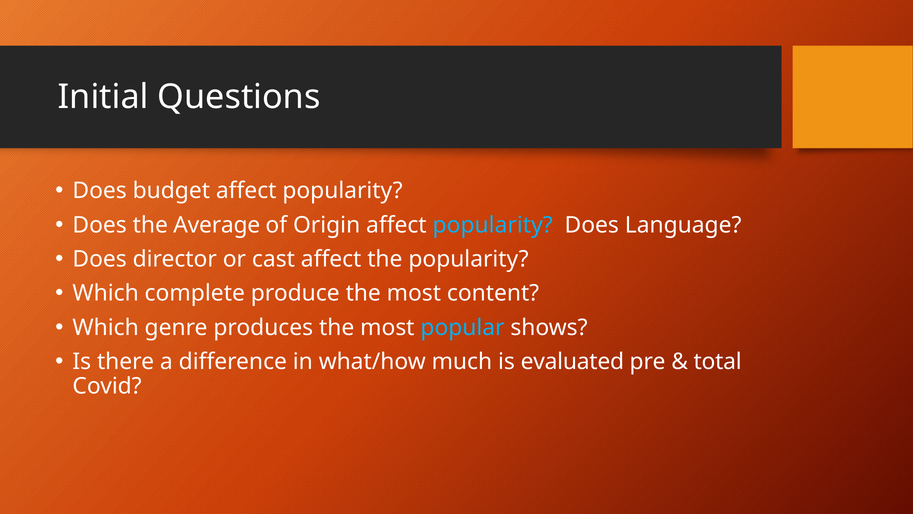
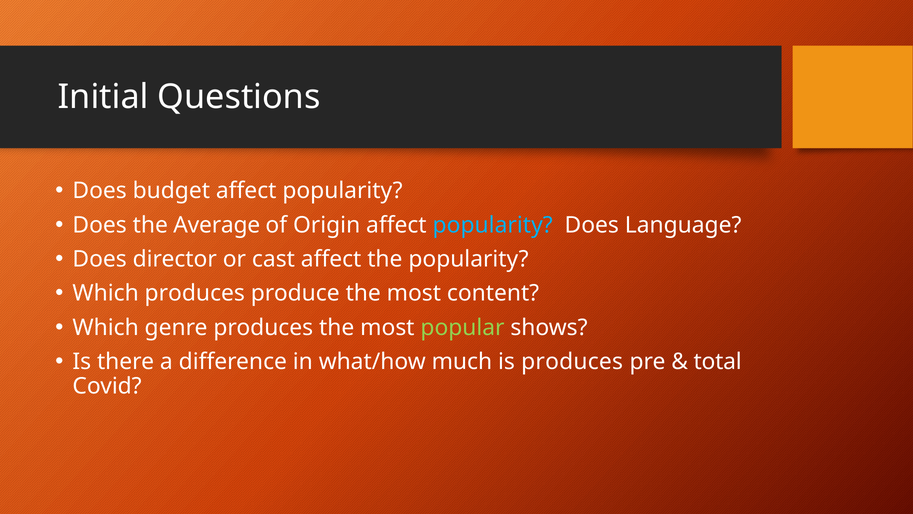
Which complete: complete -> produces
popular colour: light blue -> light green
is evaluated: evaluated -> produces
